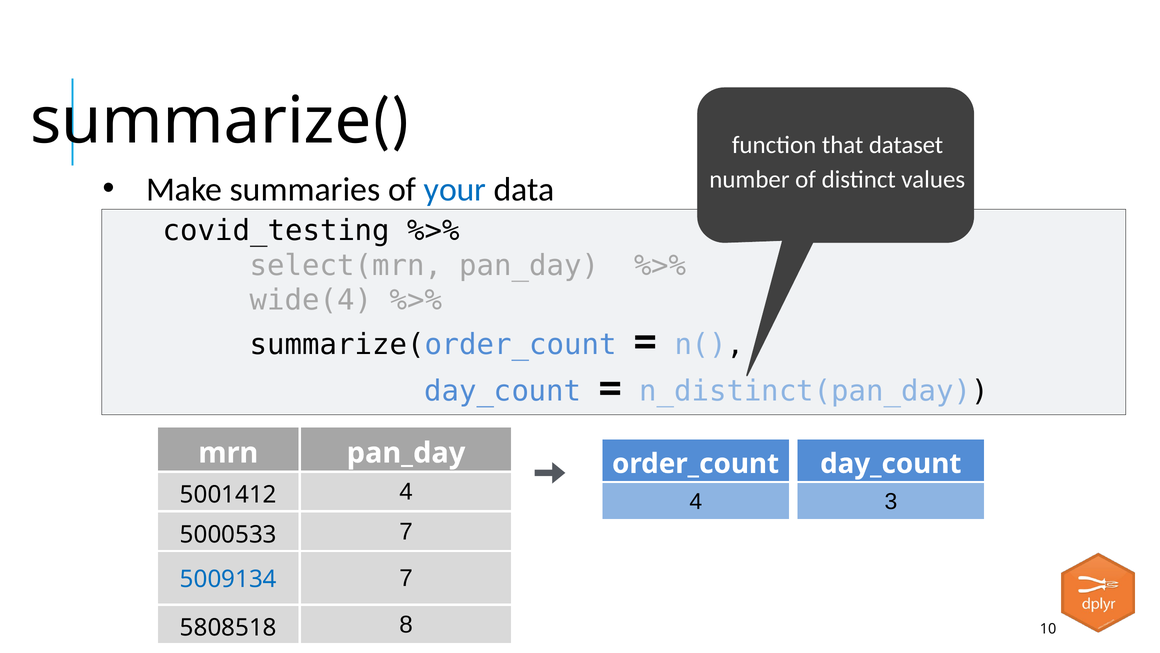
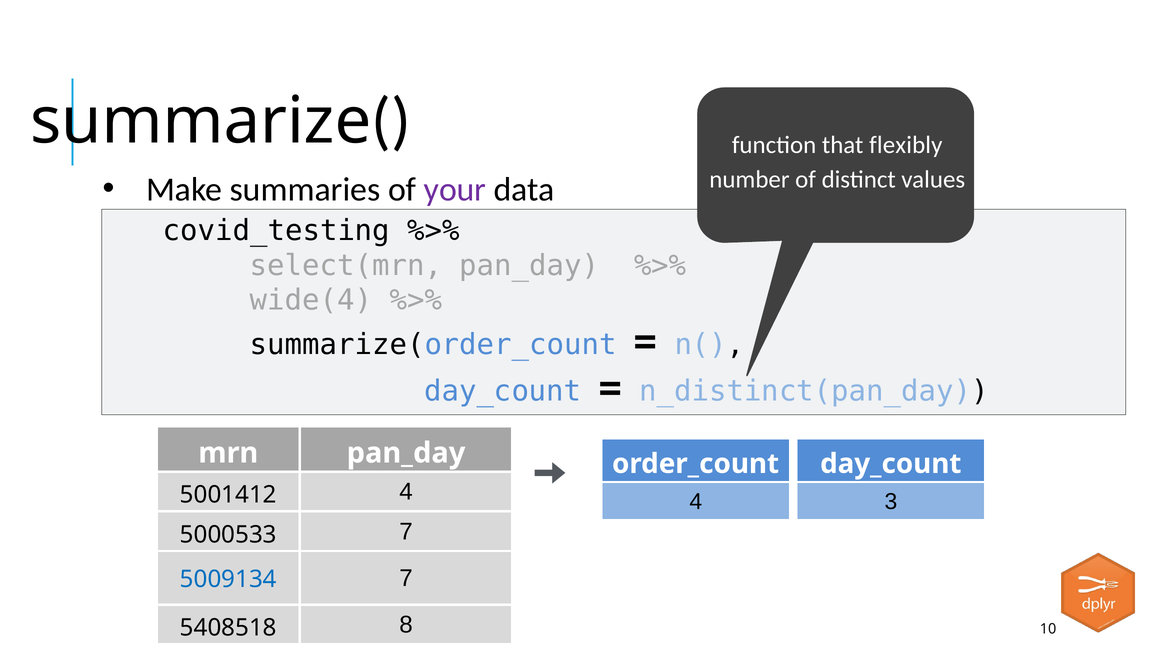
dataset: dataset -> flexibly
your colour: blue -> purple
5808518: 5808518 -> 5408518
